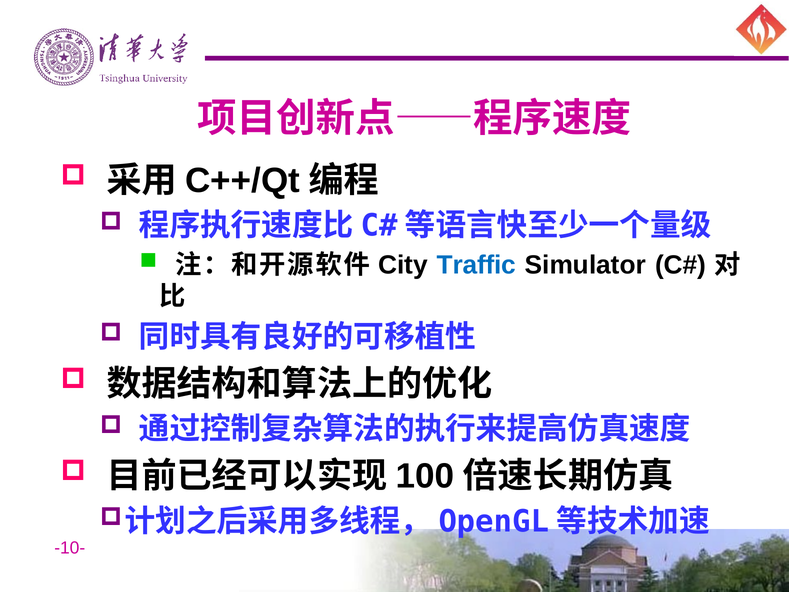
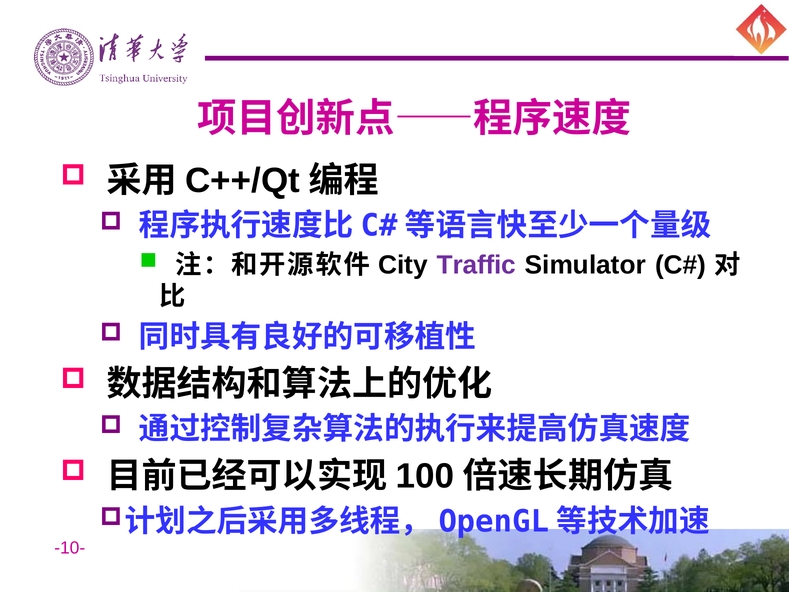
Traffic colour: blue -> purple
